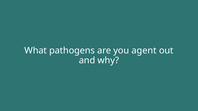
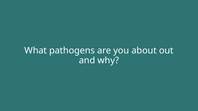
agent: agent -> about
